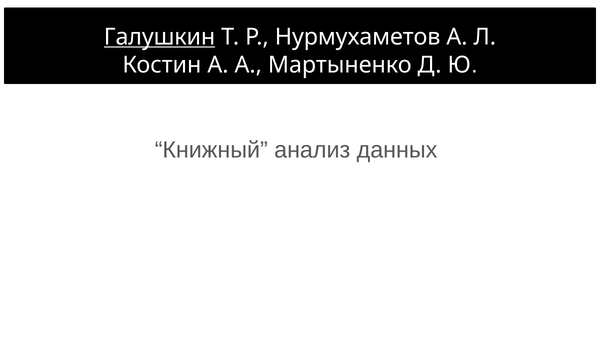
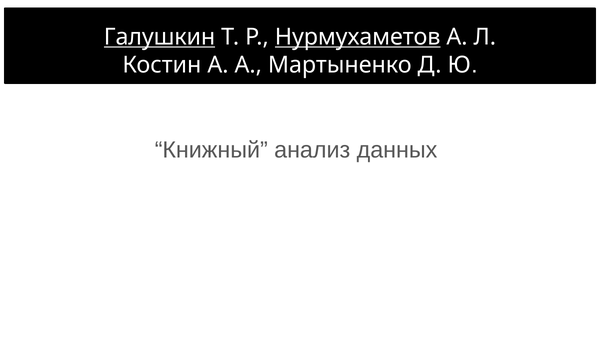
Нурмухаметов underline: none -> present
